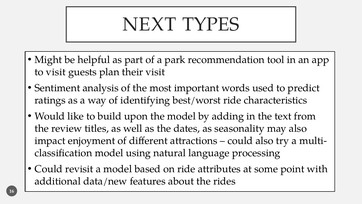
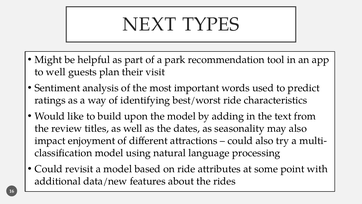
to visit: visit -> well
